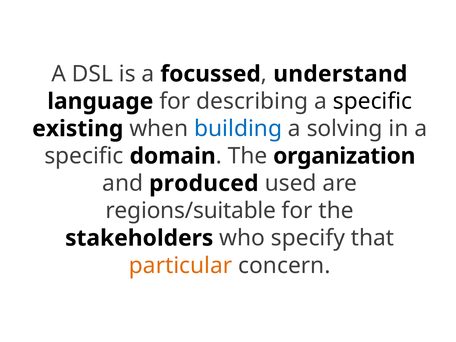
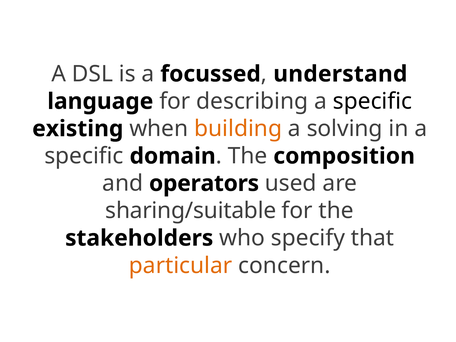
building colour: blue -> orange
organization: organization -> composition
produced: produced -> operators
regions/suitable: regions/suitable -> sharing/suitable
